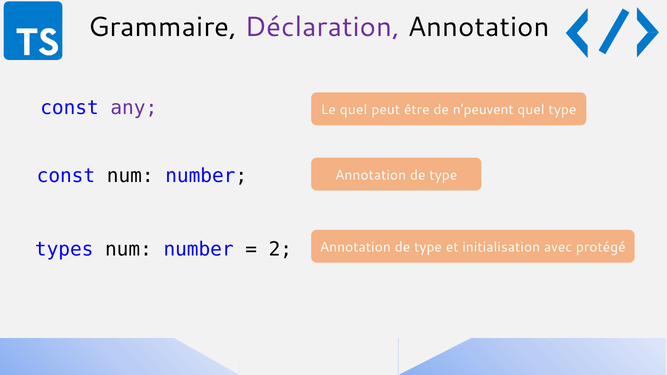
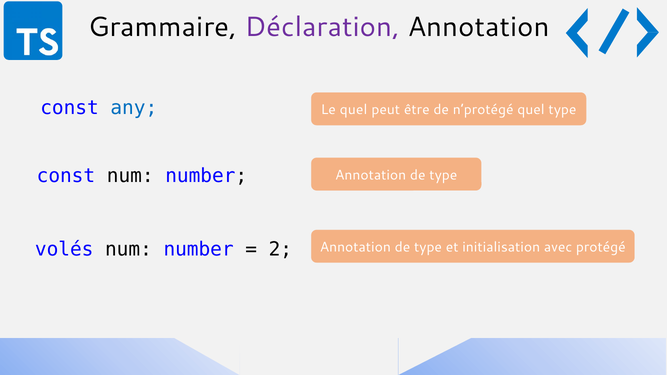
any colour: purple -> blue
n’peuvent: n’peuvent -> n’protégé
types: types -> volés
